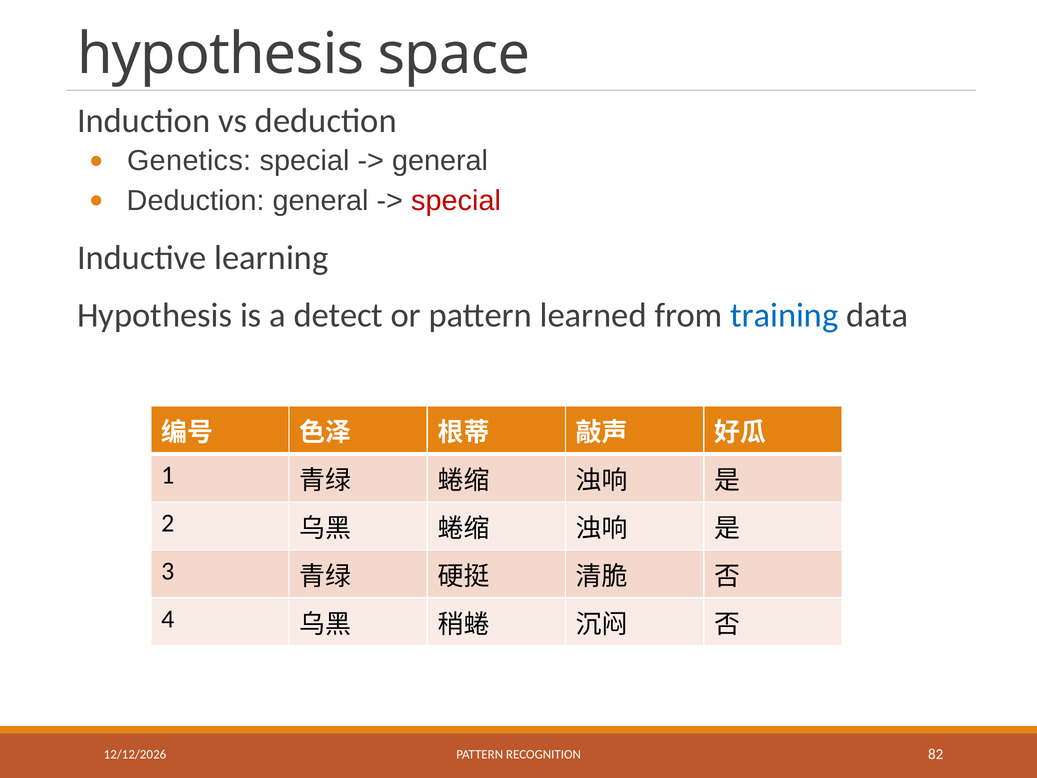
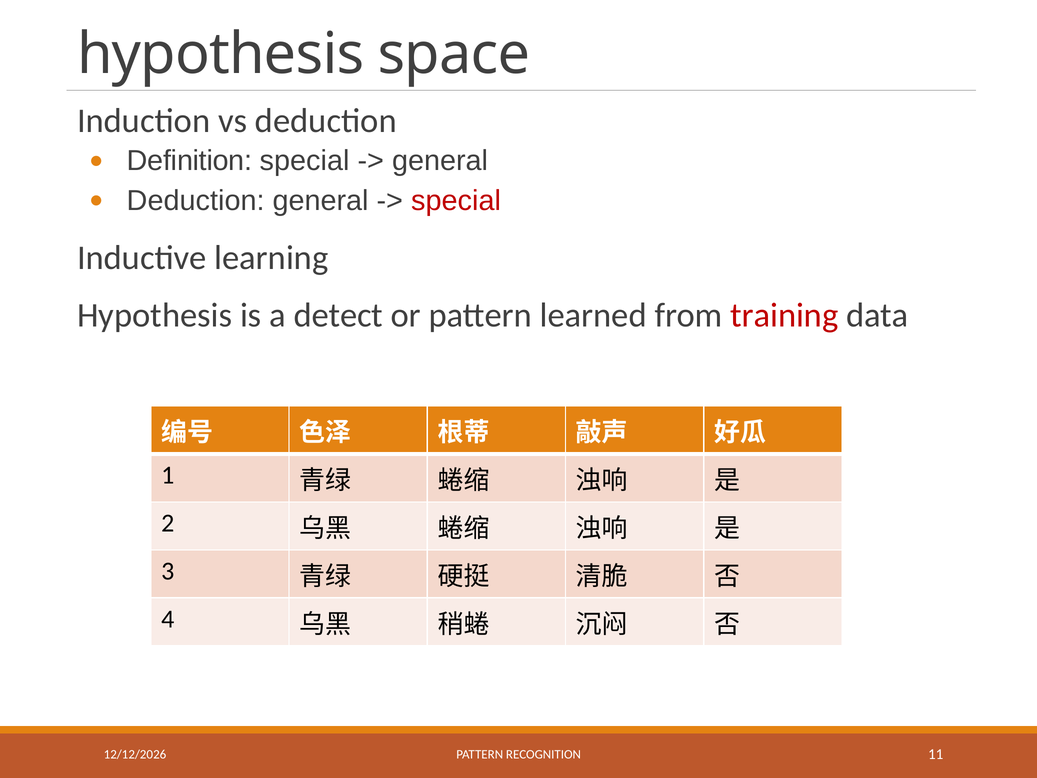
Genetics: Genetics -> Definition
training colour: blue -> red
82: 82 -> 11
